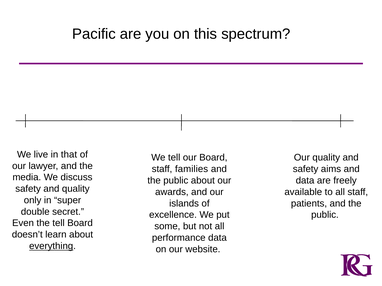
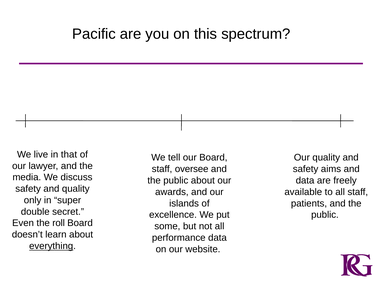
families: families -> oversee
the tell: tell -> roll
